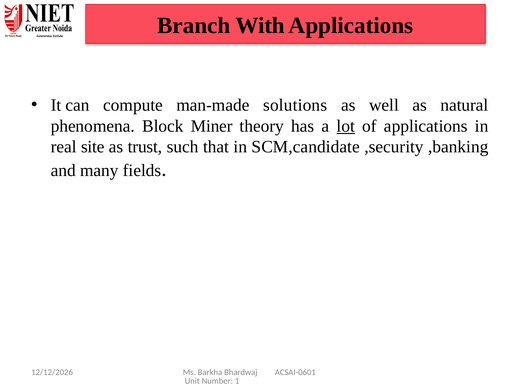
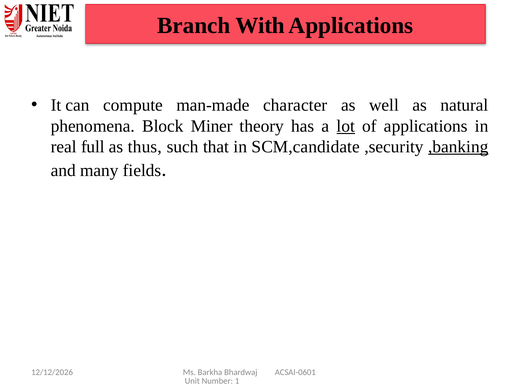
solutions: solutions -> character
site: site -> full
trust: trust -> thus
,banking underline: none -> present
